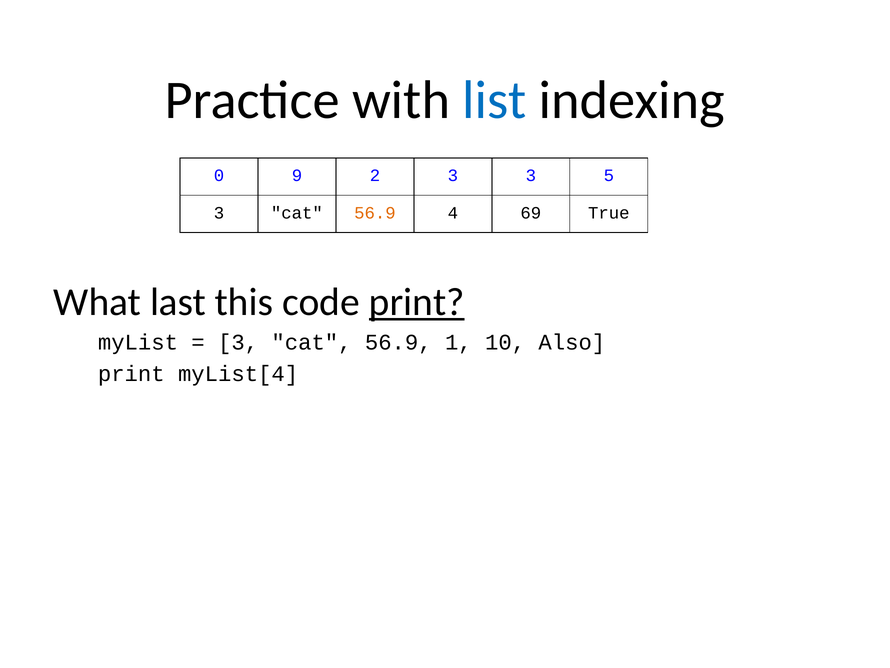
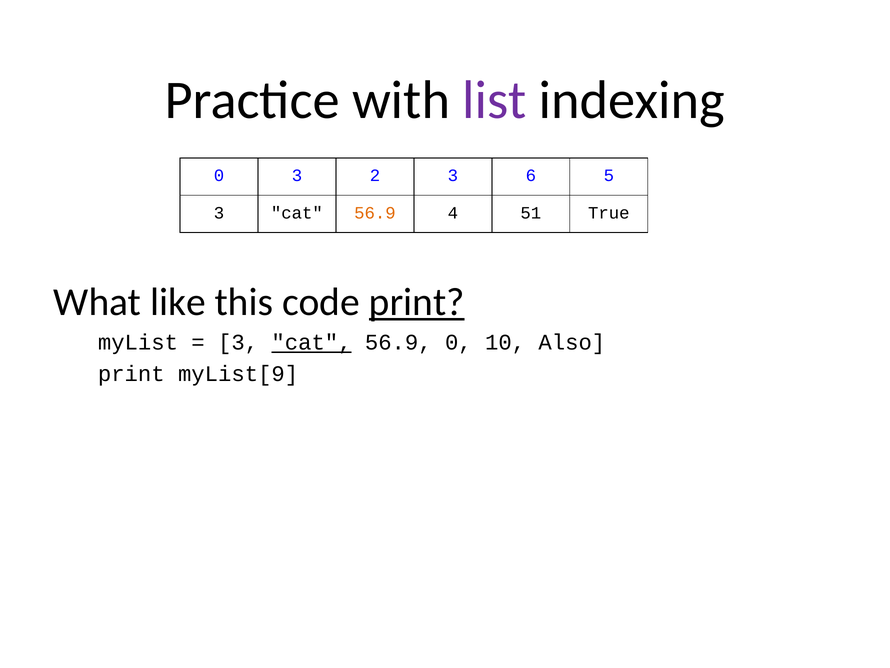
list colour: blue -> purple
0 9: 9 -> 3
3 3: 3 -> 6
69: 69 -> 51
last: last -> like
cat at (312, 342) underline: none -> present
56.9 1: 1 -> 0
myList[4: myList[4 -> myList[9
